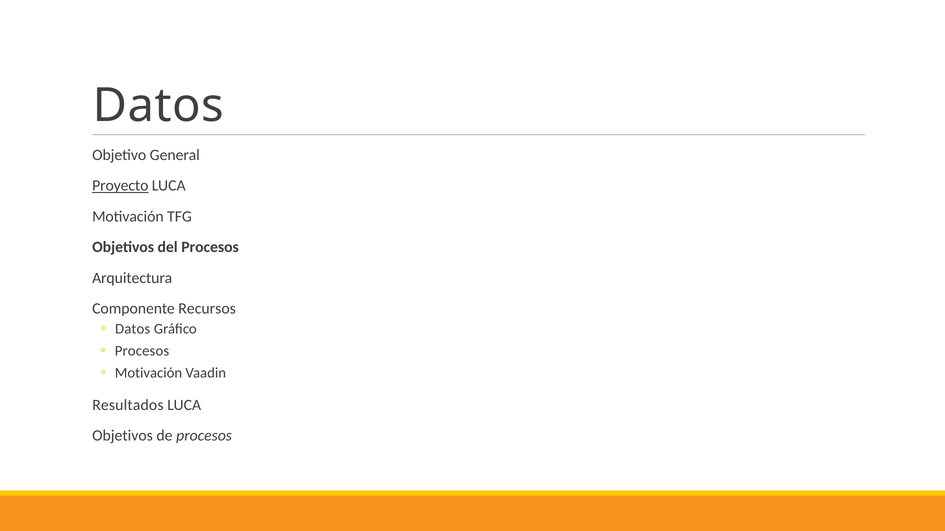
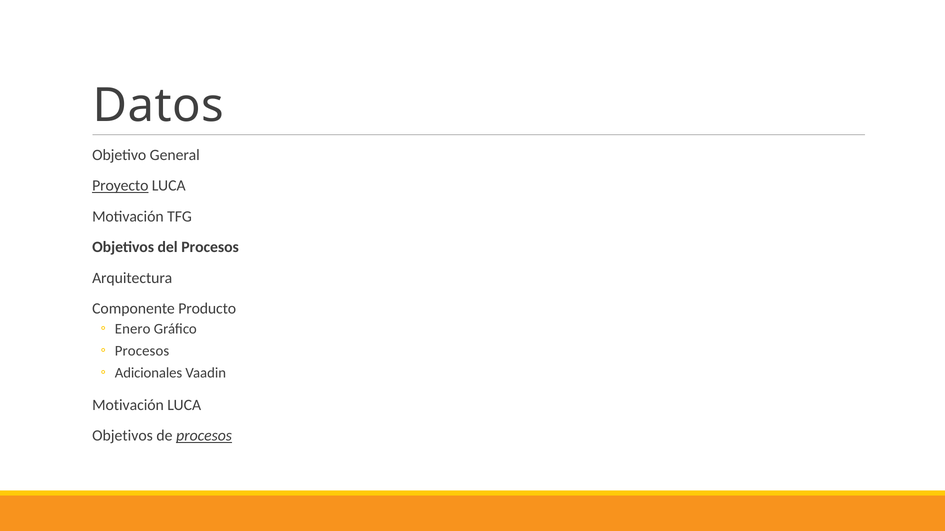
Recursos: Recursos -> Producto
Datos at (133, 329): Datos -> Enero
Motivación at (148, 373): Motivación -> Adicionales
Resultados at (128, 405): Resultados -> Motivación
procesos at (204, 436) underline: none -> present
